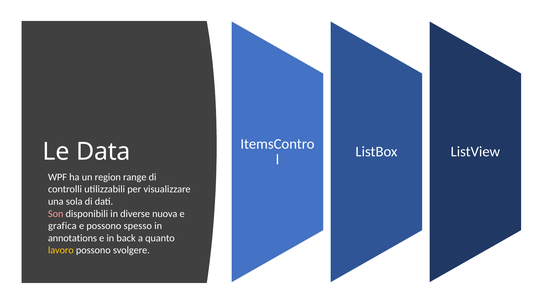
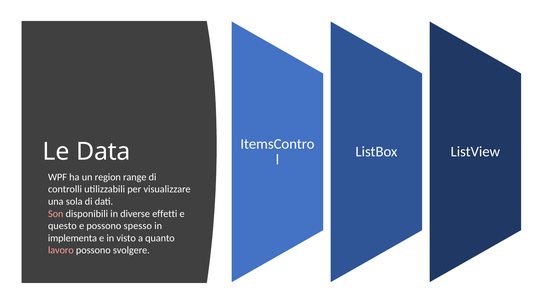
nuova: nuova -> effetti
grafica: grafica -> questo
annotations: annotations -> implementa
back: back -> visto
lavoro colour: yellow -> pink
